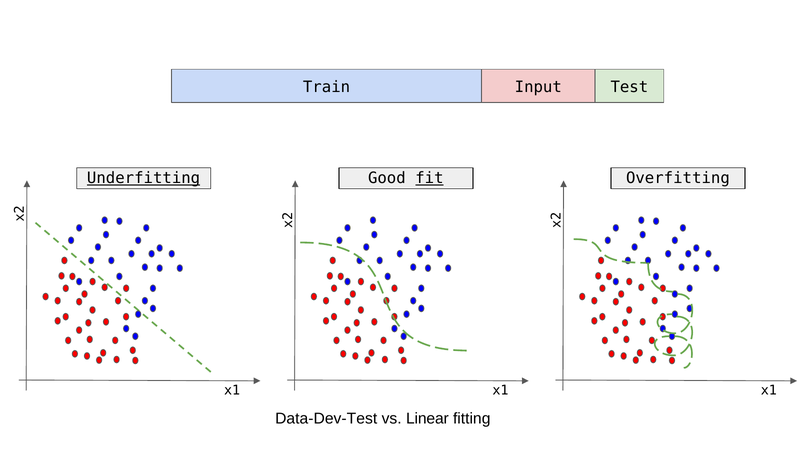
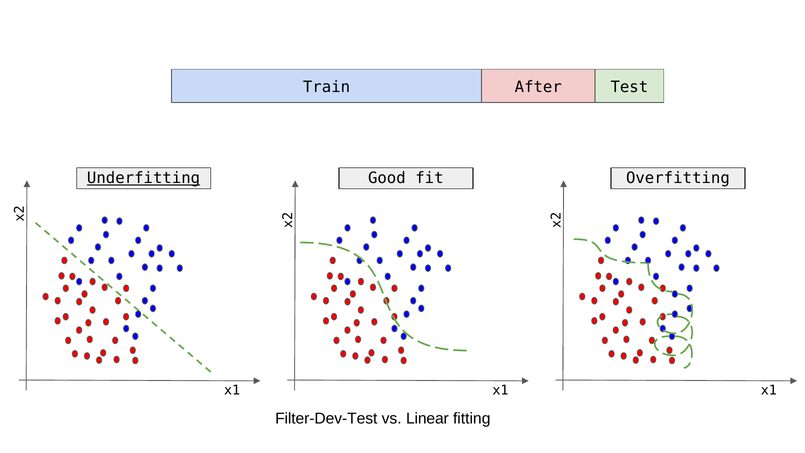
Input: Input -> After
fit underline: present -> none
Data-Dev-Test: Data-Dev-Test -> Filter-Dev-Test
